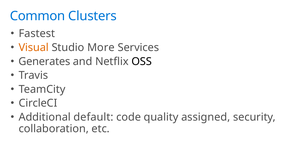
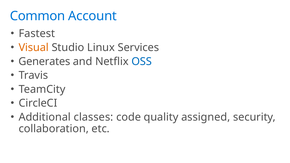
Clusters: Clusters -> Account
More: More -> Linux
OSS colour: black -> blue
default: default -> classes
